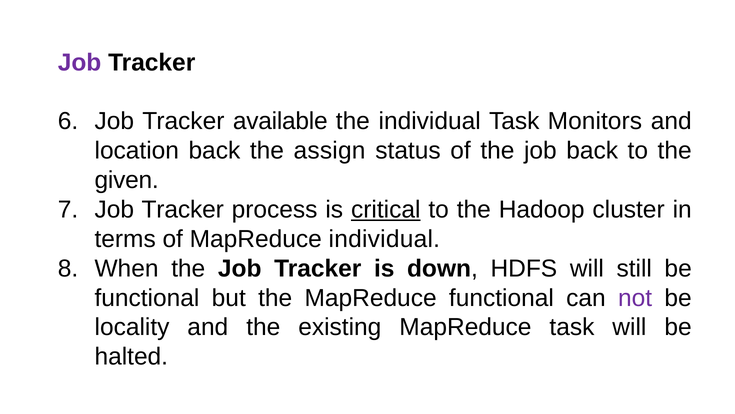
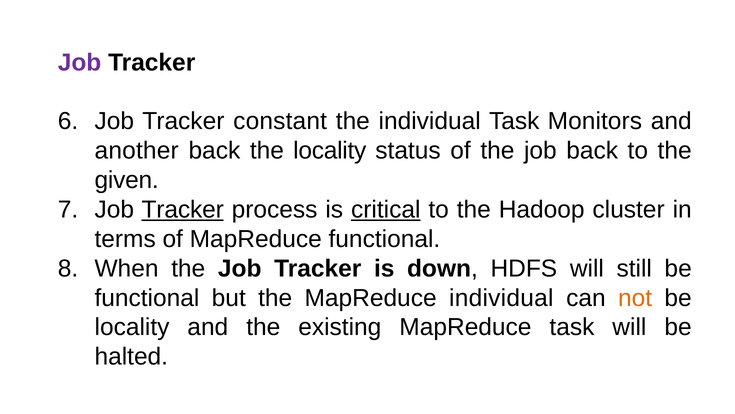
available: available -> constant
location: location -> another
the assign: assign -> locality
Tracker at (183, 209) underline: none -> present
MapReduce individual: individual -> functional
MapReduce functional: functional -> individual
not colour: purple -> orange
